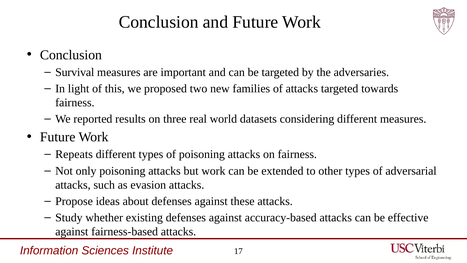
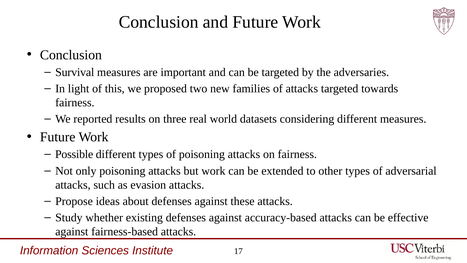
Repeats: Repeats -> Possible
